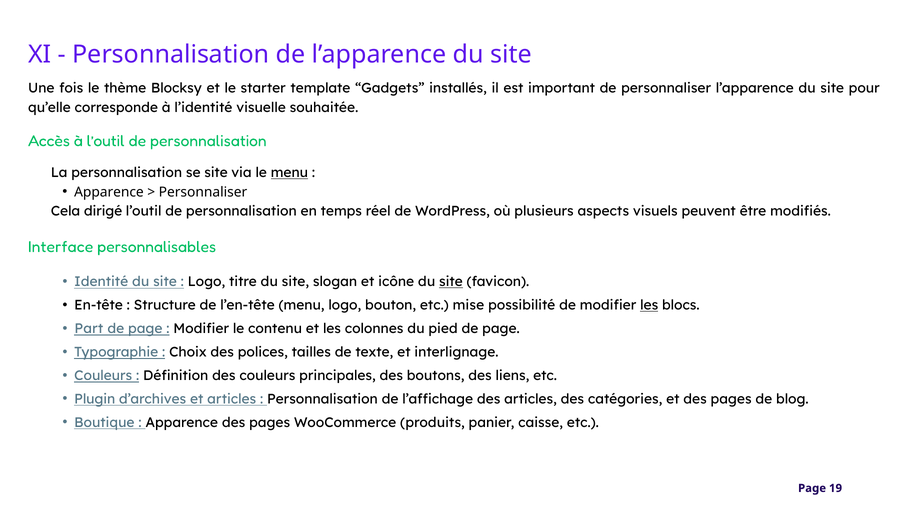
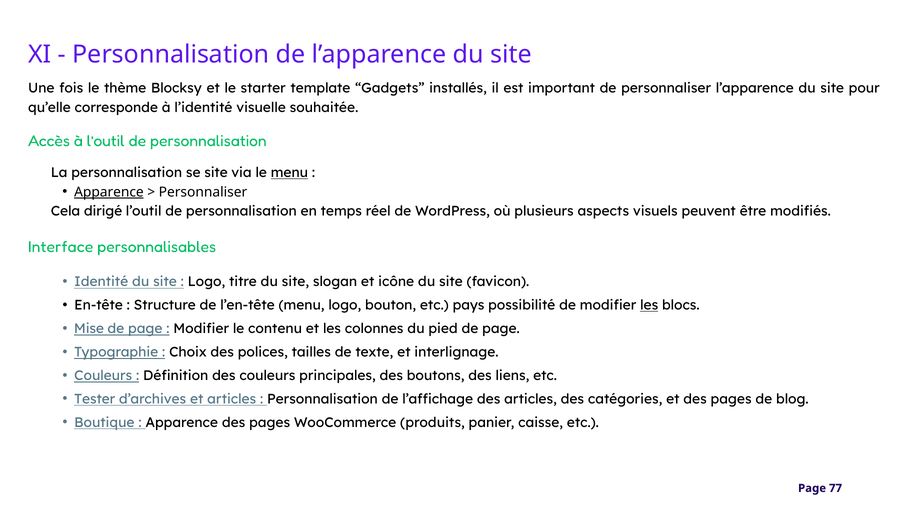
Apparence at (109, 192) underline: none -> present
site at (451, 282) underline: present -> none
mise: mise -> pays
Part: Part -> Mise
Plugin: Plugin -> Tester
19: 19 -> 77
